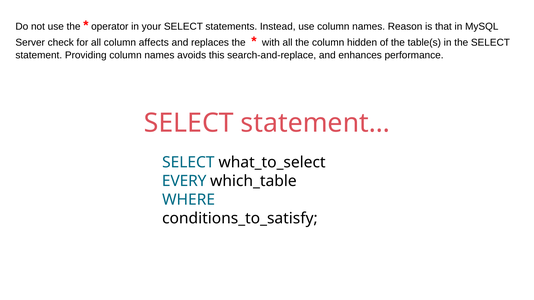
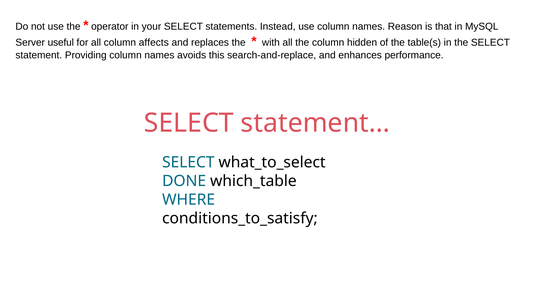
check: check -> useful
EVERY: EVERY -> DONE
